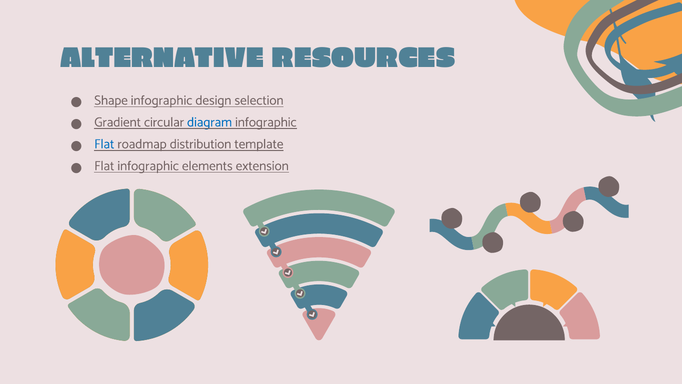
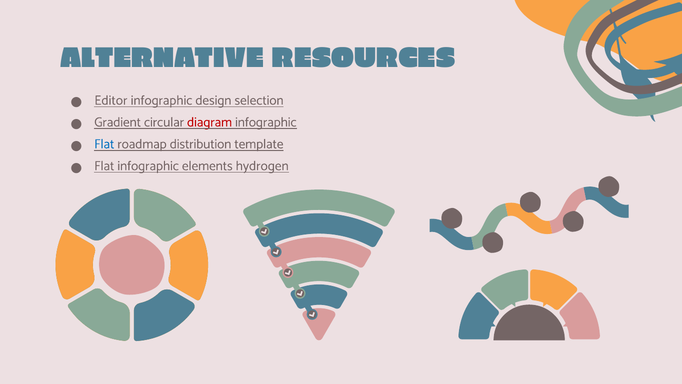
Shape: Shape -> Editor
diagram colour: blue -> red
extension: extension -> hydrogen
